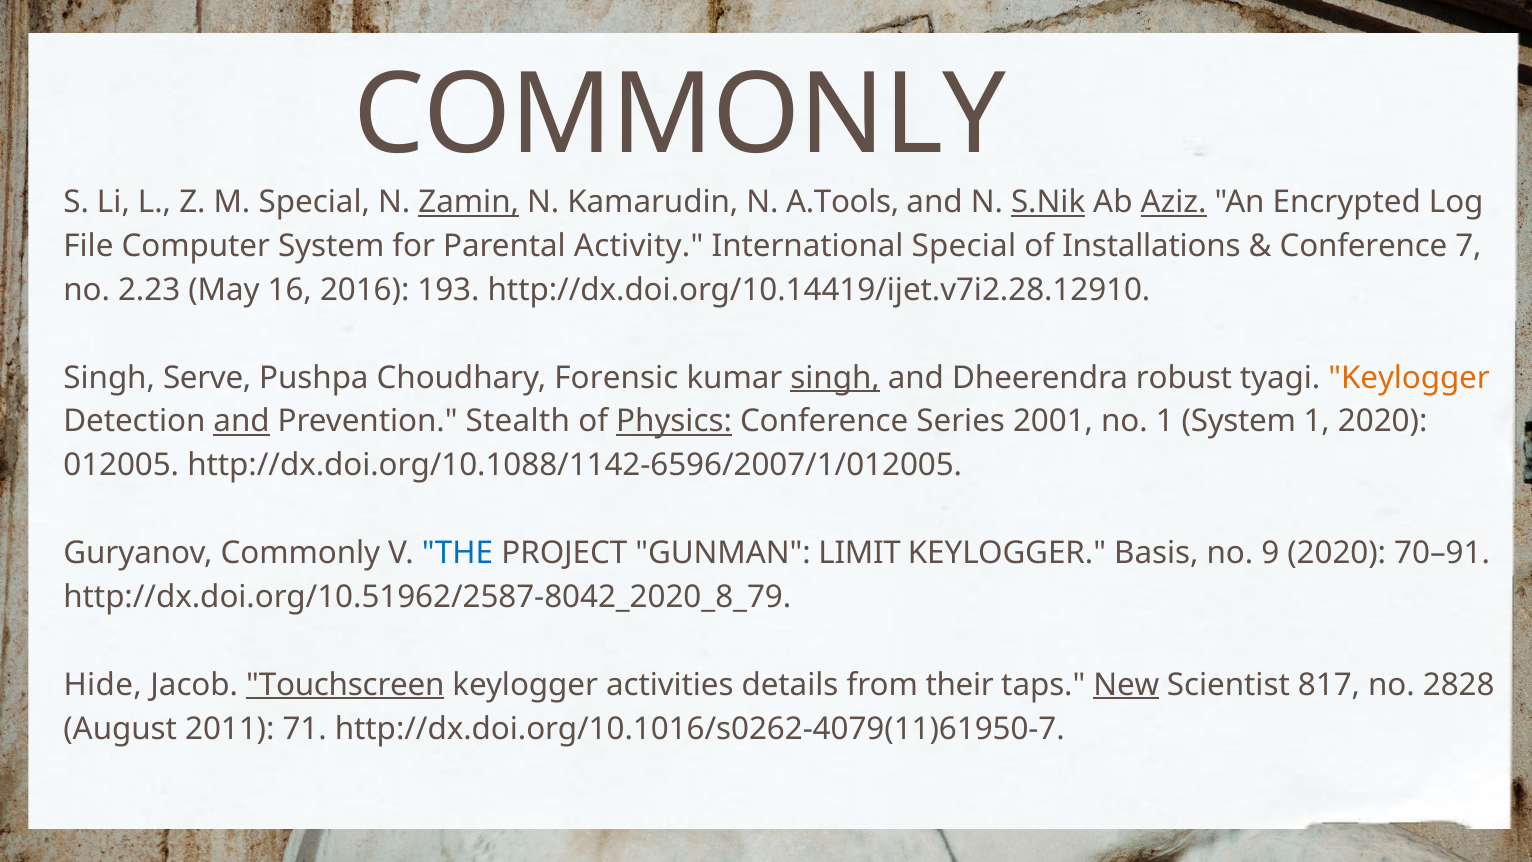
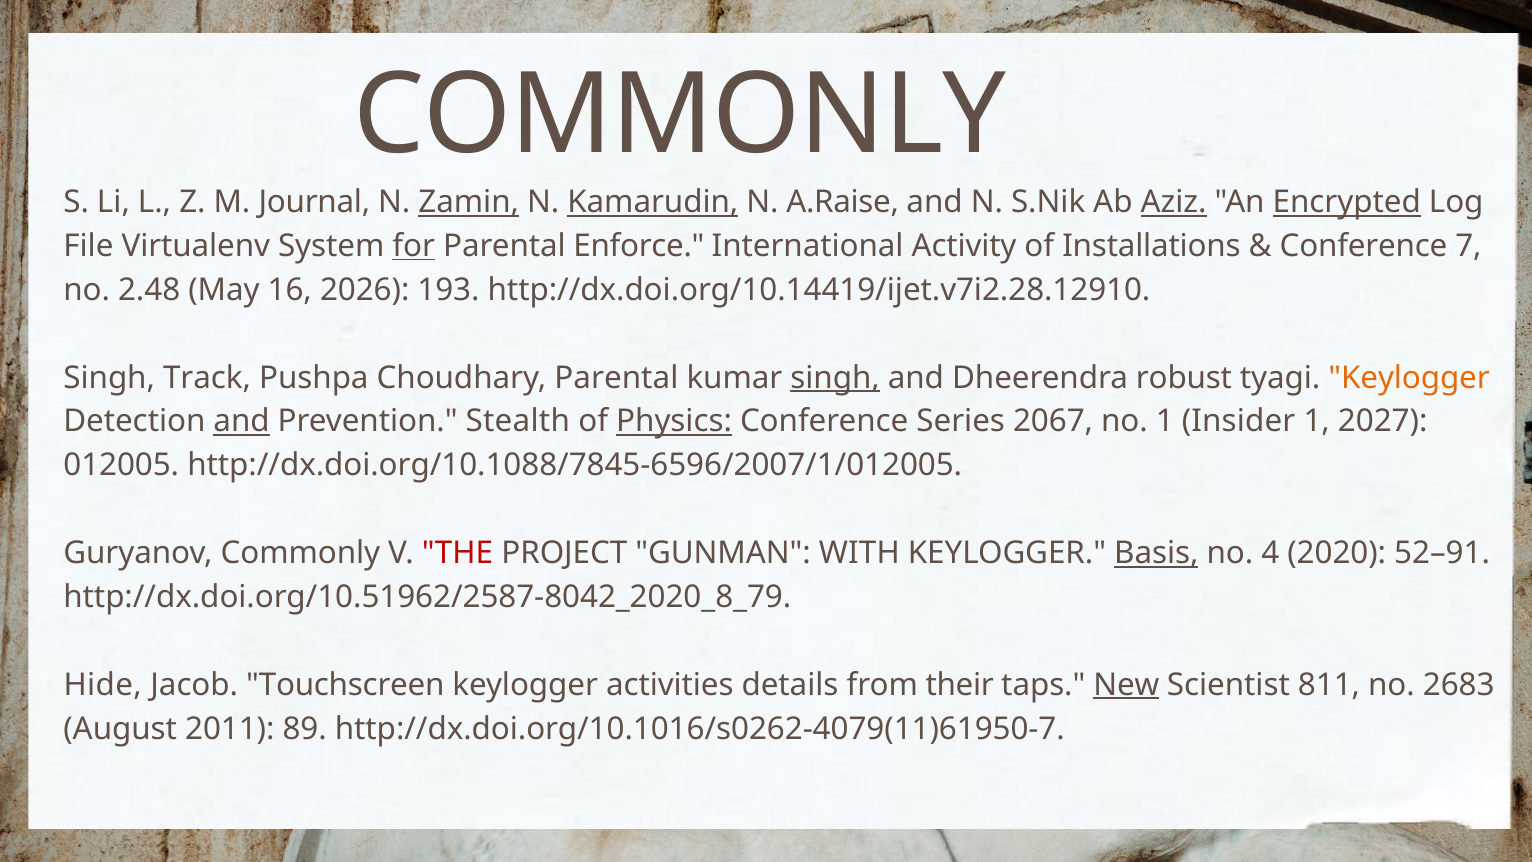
M Special: Special -> Journal
Kamarudin underline: none -> present
A.Tools: A.Tools -> A.Raise
S.Nik underline: present -> none
Encrypted underline: none -> present
Computer: Computer -> Virtualenv
for underline: none -> present
Activity: Activity -> Enforce
International Special: Special -> Activity
2.23: 2.23 -> 2.48
2016: 2016 -> 2026
Serve: Serve -> Track
Choudhary Forensic: Forensic -> Parental
2001: 2001 -> 2067
1 System: System -> Insider
1 2020: 2020 -> 2027
http://dx.doi.org/10.1088/1142-6596/2007/1/012005: http://dx.doi.org/10.1088/1142-6596/2007/1/012005 -> http://dx.doi.org/10.1088/7845-6596/2007/1/012005
THE colour: blue -> red
LIMIT: LIMIT -> WITH
Basis underline: none -> present
9: 9 -> 4
70–91: 70–91 -> 52–91
Touchscreen underline: present -> none
817: 817 -> 811
2828: 2828 -> 2683
71: 71 -> 89
